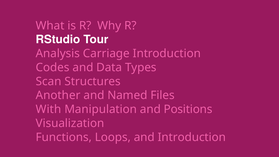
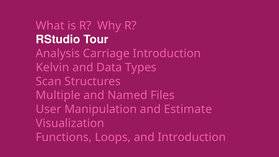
Codes: Codes -> Kelvin
Another: Another -> Multiple
With: With -> User
Positions: Positions -> Estimate
